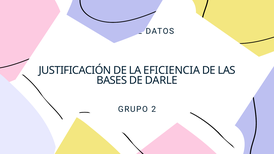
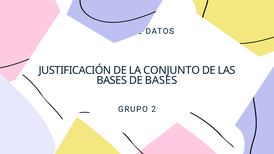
EFICIENCIA: EFICIENCIA -> CONJUNTO
DE DARLE: DARLE -> BASES
